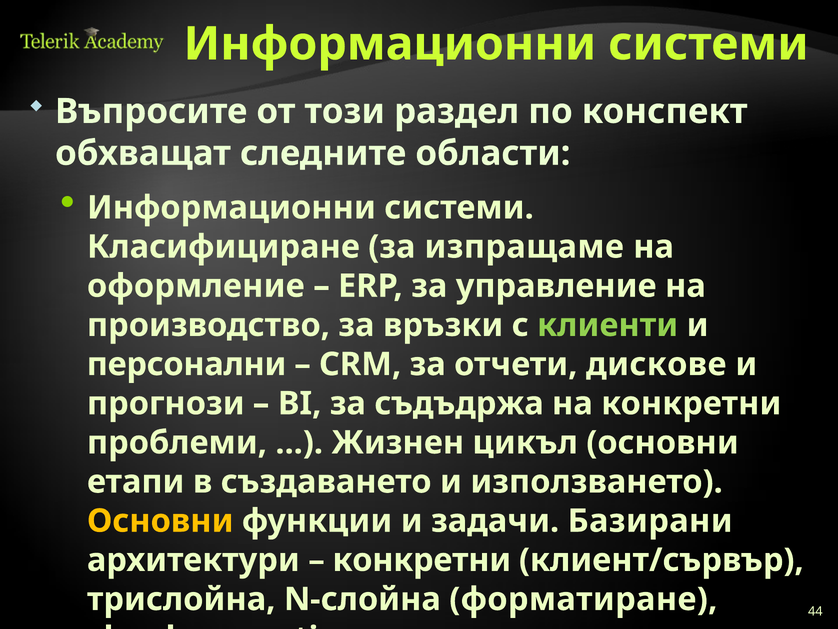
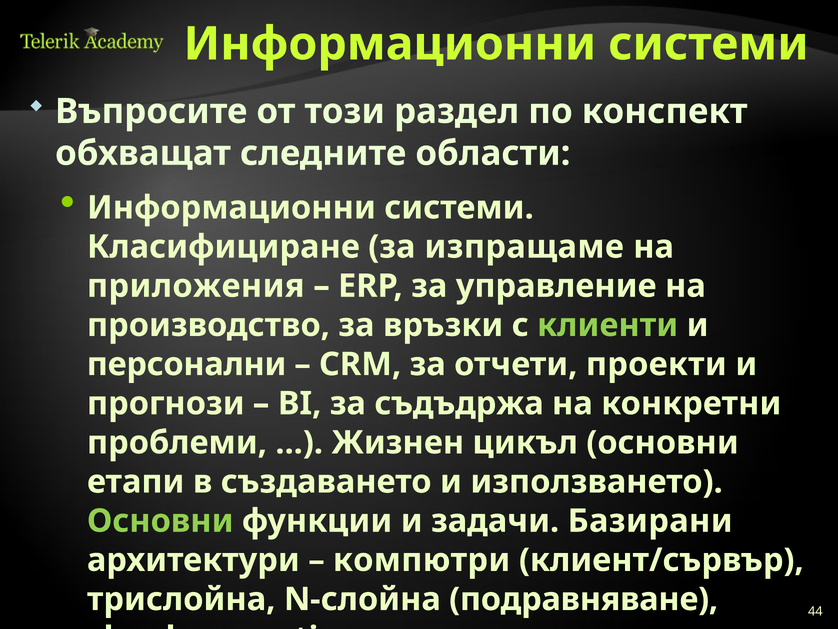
оформление: оформление -> приложения
дискове: дискове -> проекти
Основни at (160, 521) colour: yellow -> light green
конкретни at (422, 560): конкретни -> компютри
форматиране: форматиране -> подравняване
